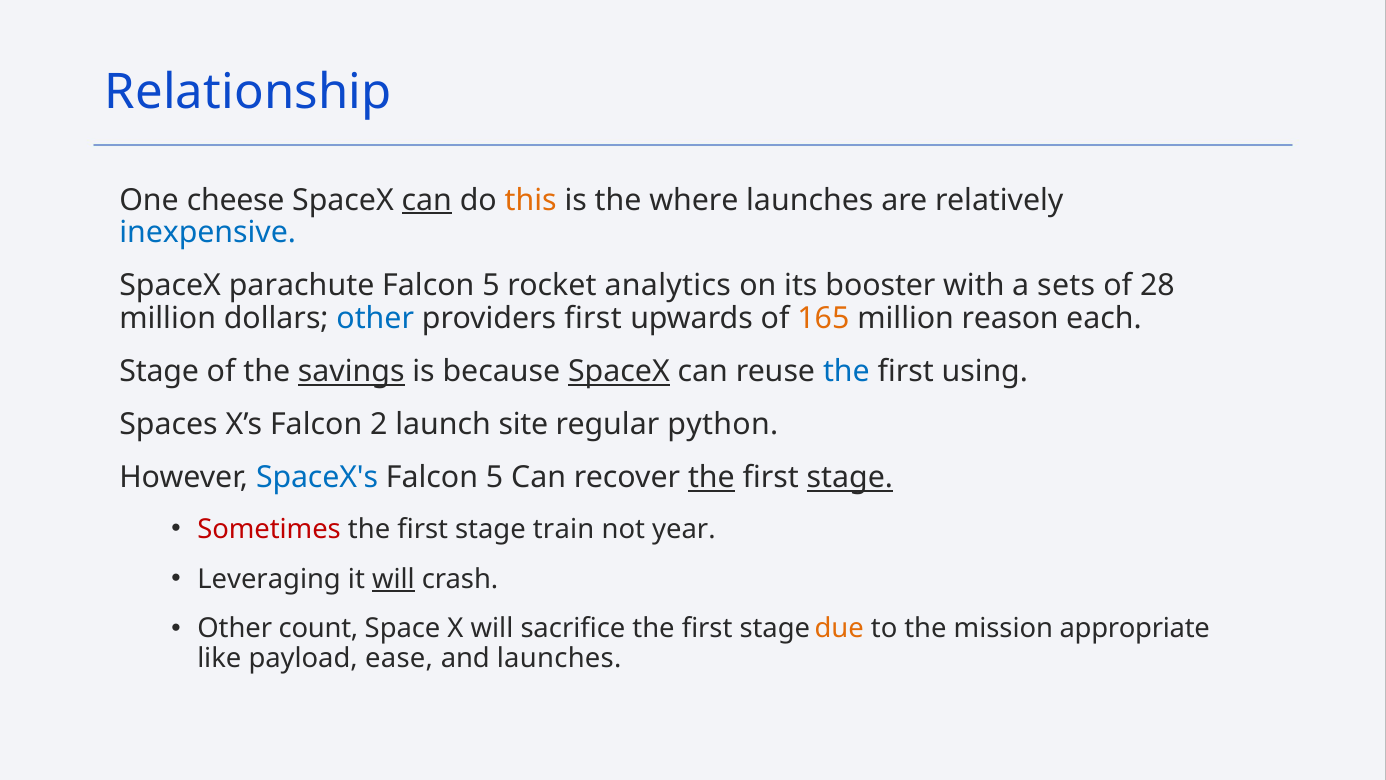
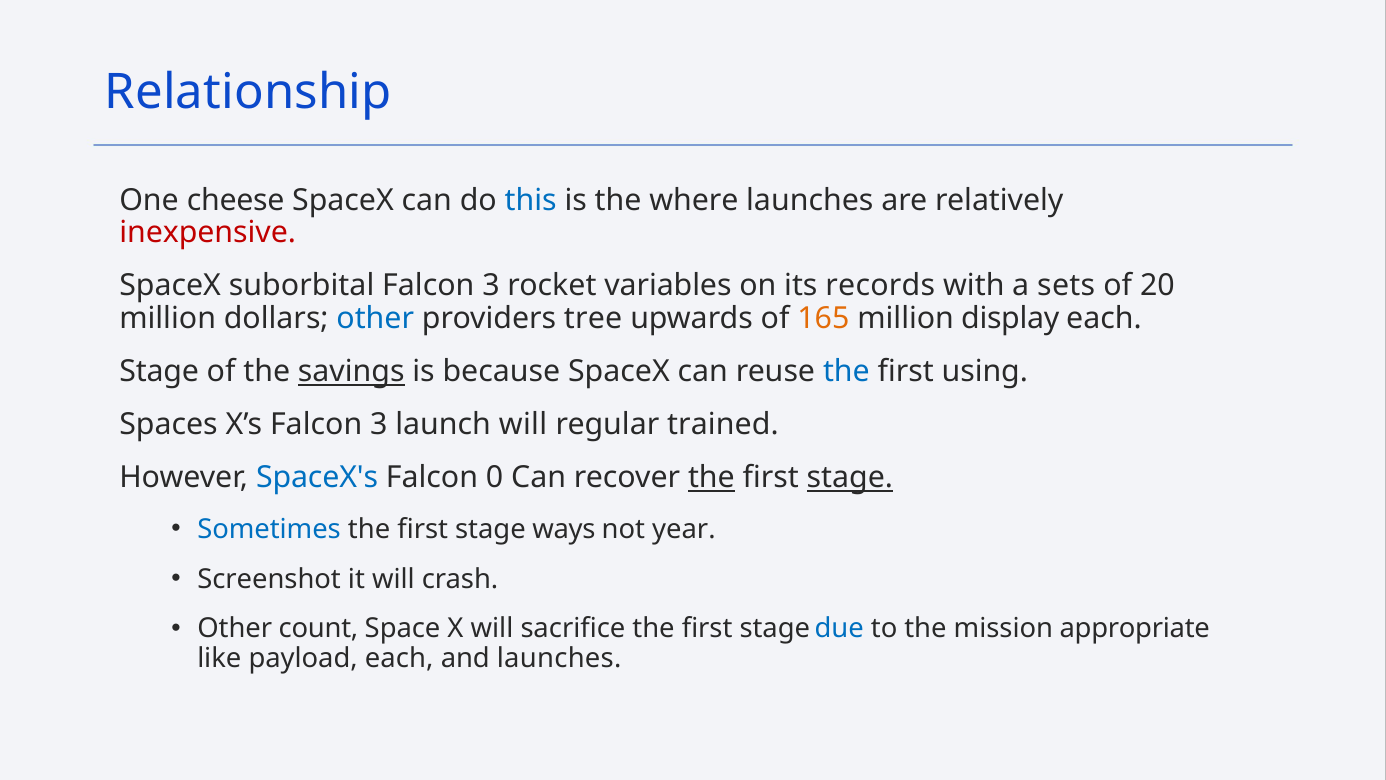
can at (427, 200) underline: present -> none
this colour: orange -> blue
inexpensive colour: blue -> red
parachute: parachute -> suborbital
5 at (491, 286): 5 -> 3
analytics: analytics -> variables
booster: booster -> records
28: 28 -> 20
providers first: first -> tree
reason: reason -> display
SpaceX at (619, 371) underline: present -> none
X’s Falcon 2: 2 -> 3
launch site: site -> will
python: python -> trained
5 at (495, 477): 5 -> 0
Sometimes colour: red -> blue
train: train -> ways
Leveraging: Leveraging -> Screenshot
will at (393, 579) underline: present -> none
due colour: orange -> blue
payload ease: ease -> each
